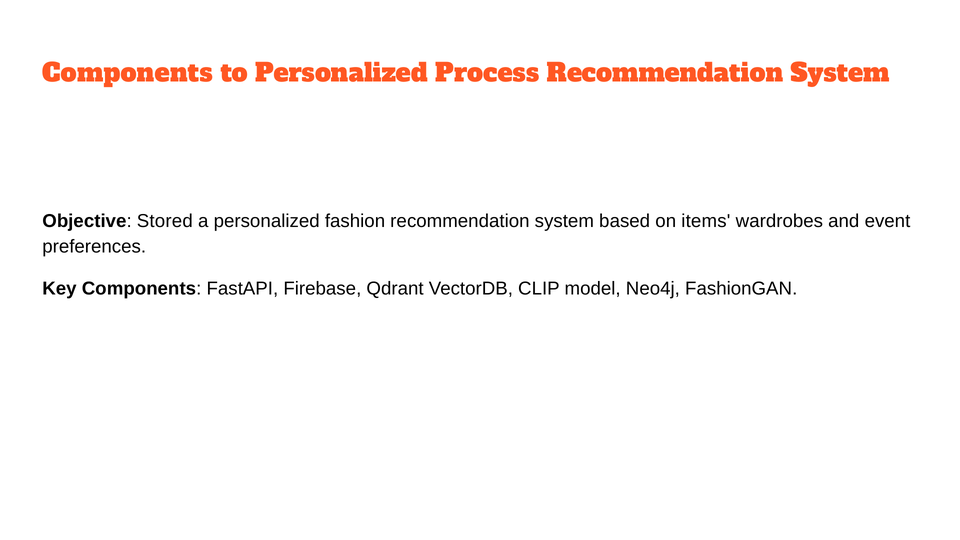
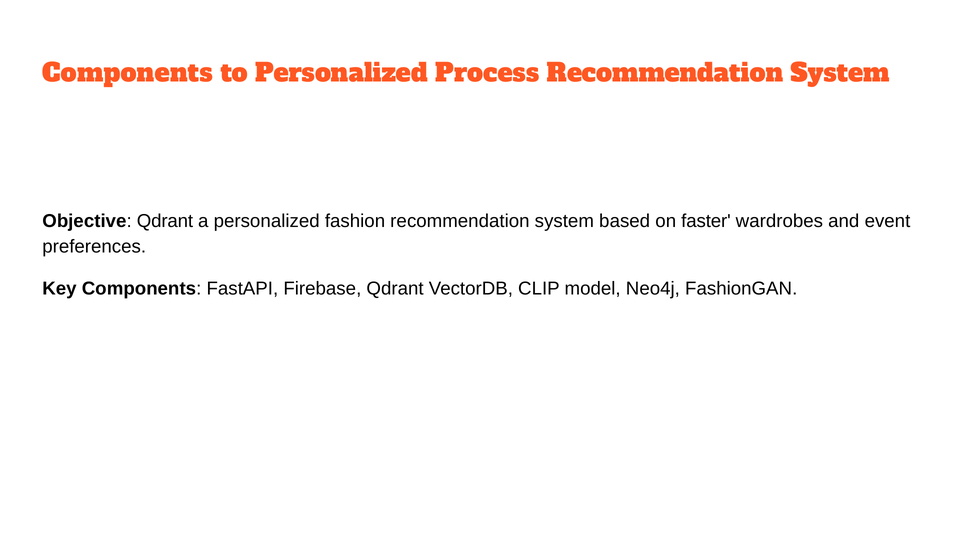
Objective Stored: Stored -> Qdrant
items: items -> faster
